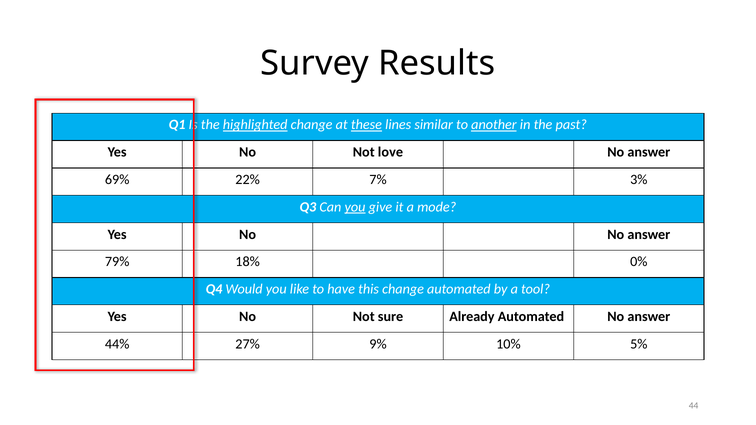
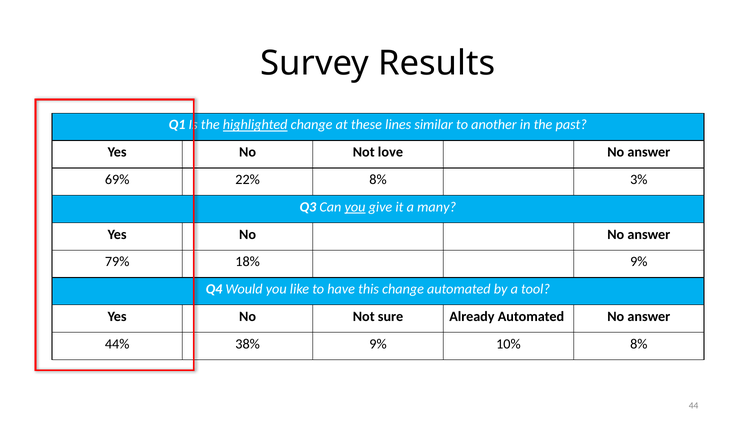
these underline: present -> none
another underline: present -> none
22% 7%: 7% -> 8%
mode: mode -> many
18% 0%: 0% -> 9%
27%: 27% -> 38%
10% 5%: 5% -> 8%
